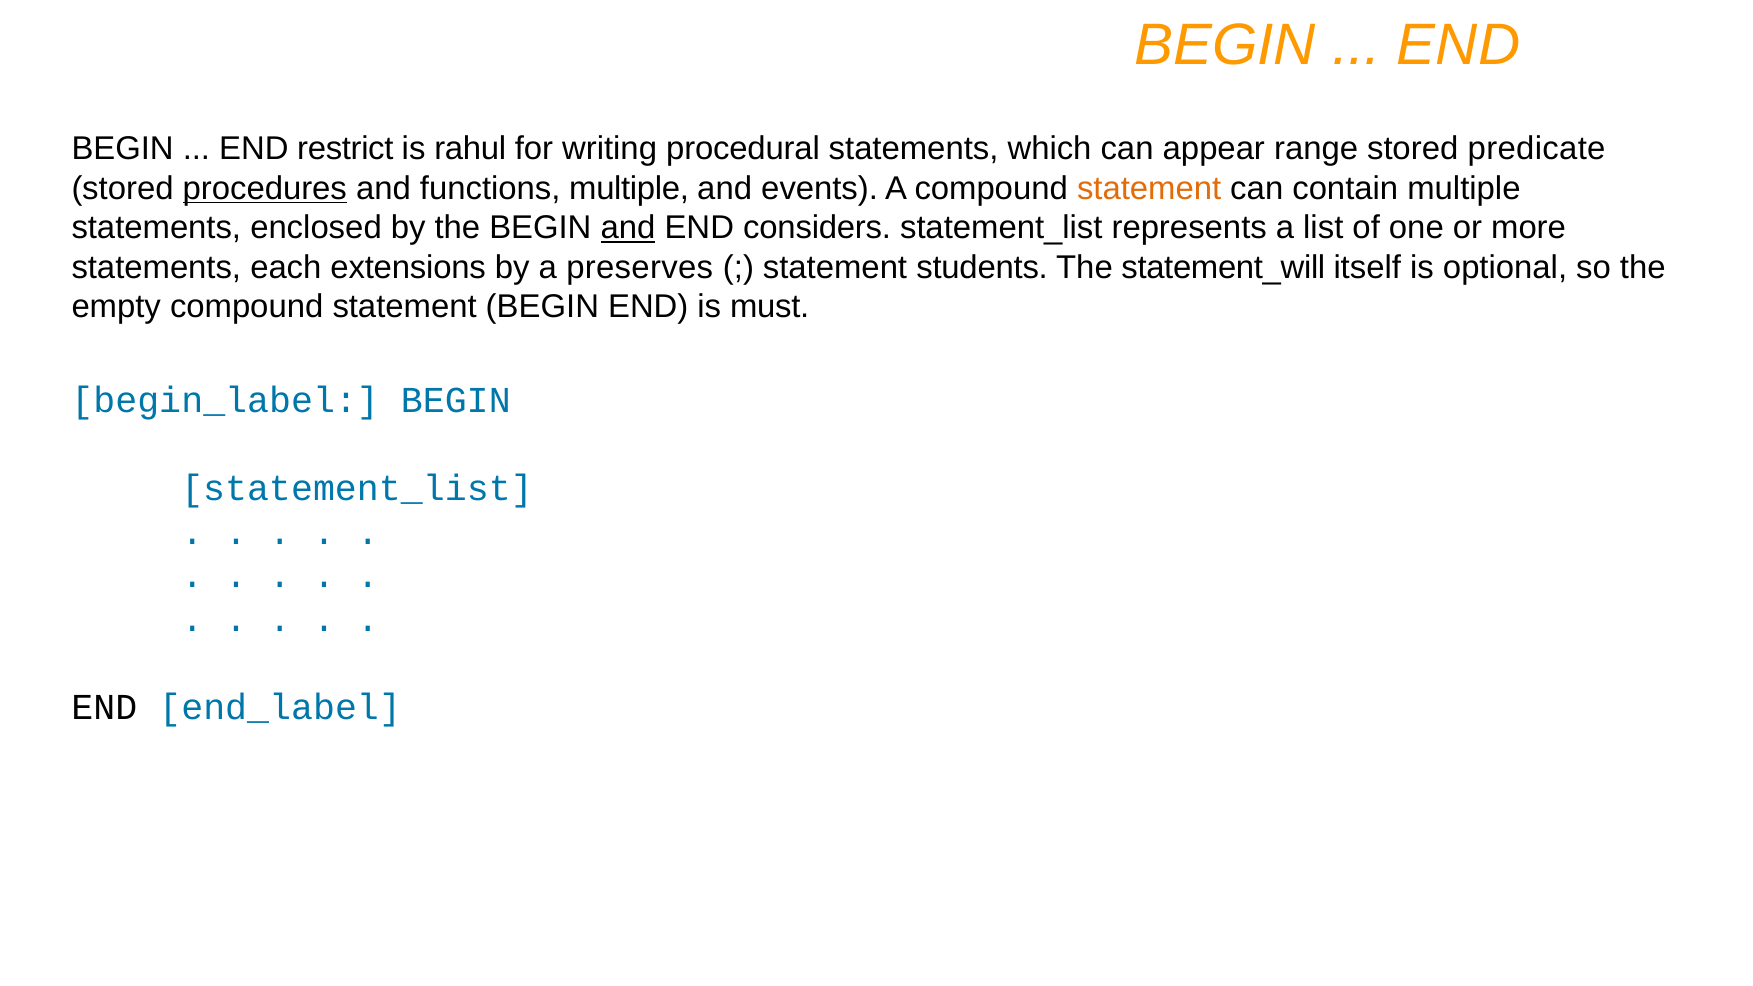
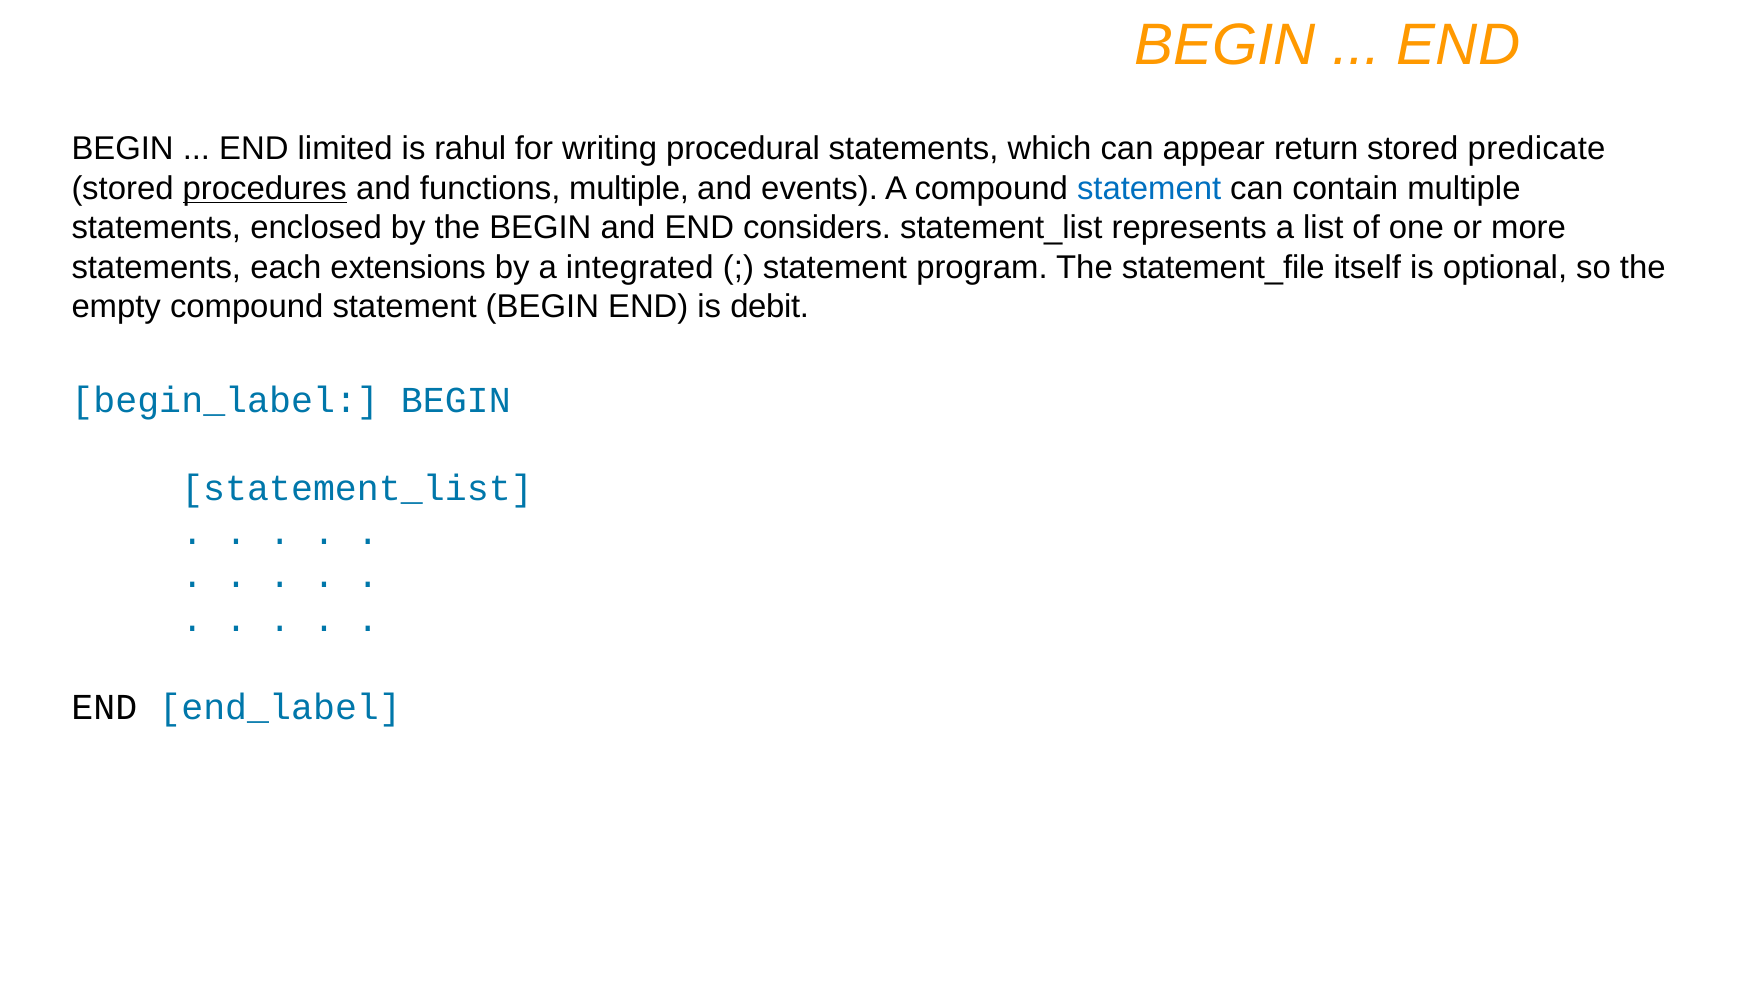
restrict: restrict -> limited
range: range -> return
statement at (1149, 188) colour: orange -> blue
and at (628, 228) underline: present -> none
preserves: preserves -> integrated
students: students -> program
statement_will: statement_will -> statement_file
must: must -> debit
